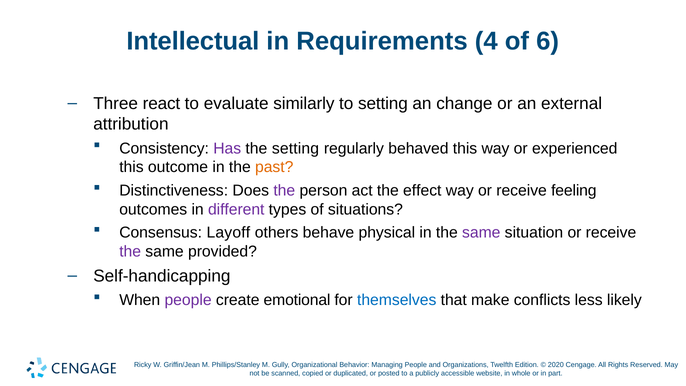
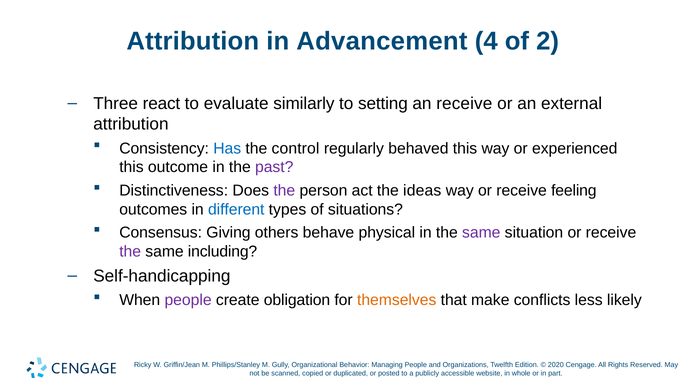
Intellectual at (193, 41): Intellectual -> Attribution
Requirements: Requirements -> Advancement
6: 6 -> 2
an change: change -> receive
Has colour: purple -> blue
the setting: setting -> control
past colour: orange -> purple
effect: effect -> ideas
different colour: purple -> blue
Layoff: Layoff -> Giving
provided: provided -> including
emotional: emotional -> obligation
themselves colour: blue -> orange
